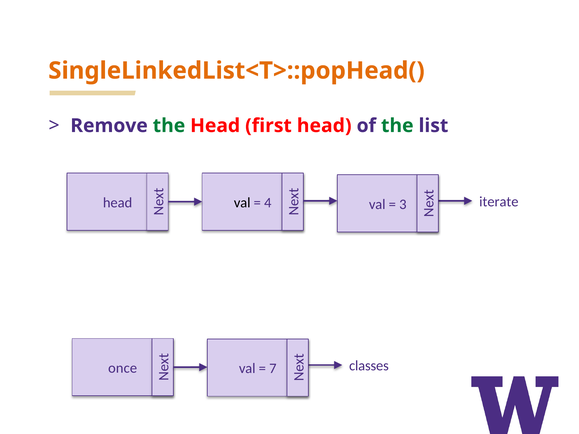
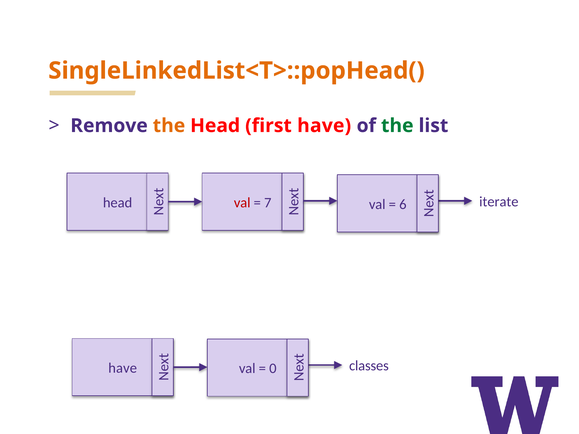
the at (169, 126) colour: green -> orange
first head: head -> have
val at (242, 203) colour: black -> red
4: 4 -> 7
3: 3 -> 6
once at (123, 368): once -> have
7: 7 -> 0
